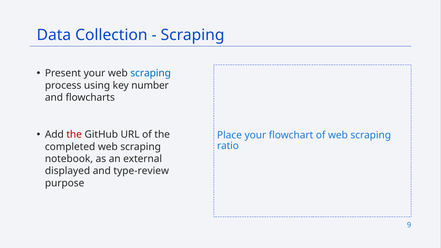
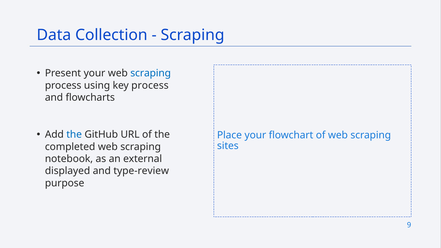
key number: number -> process
the at (74, 135) colour: red -> blue
ratio: ratio -> sites
